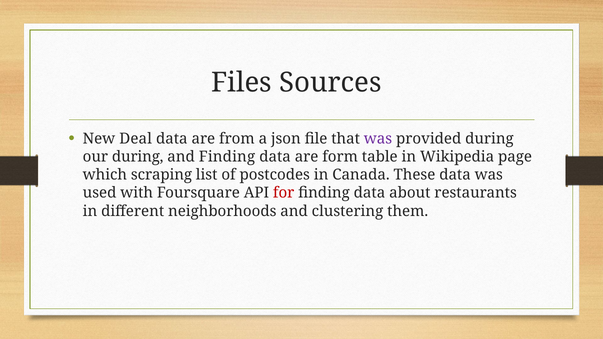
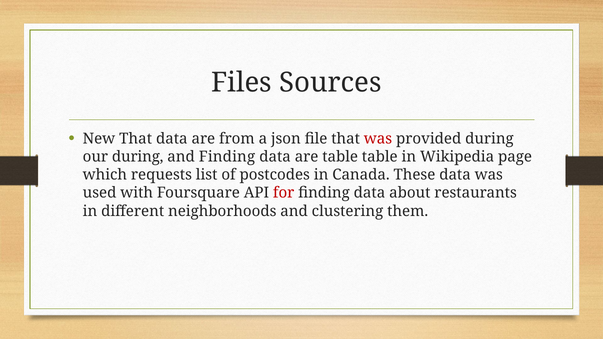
New Deal: Deal -> That
was at (378, 139) colour: purple -> red
are form: form -> table
scraping: scraping -> requests
